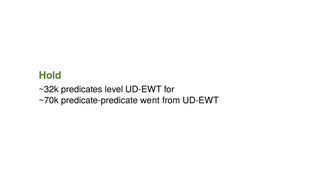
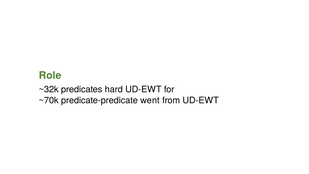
Hold: Hold -> Role
level: level -> hard
